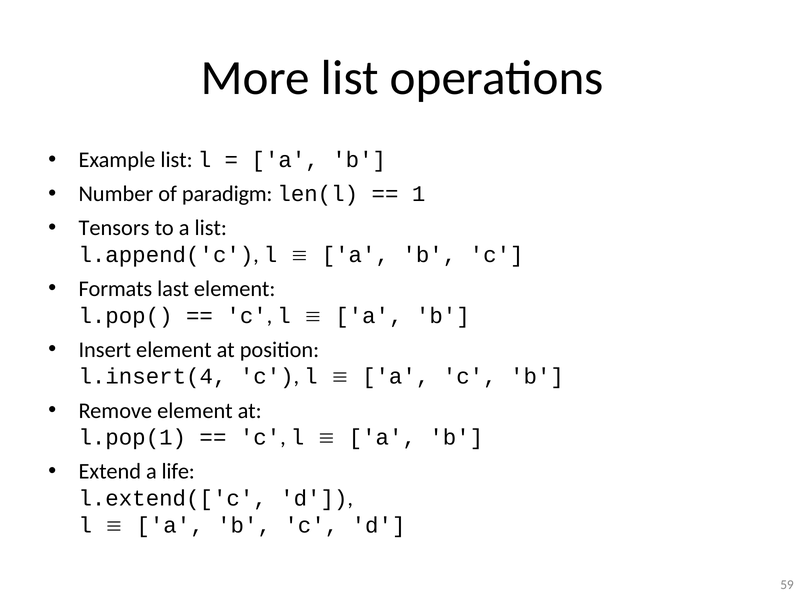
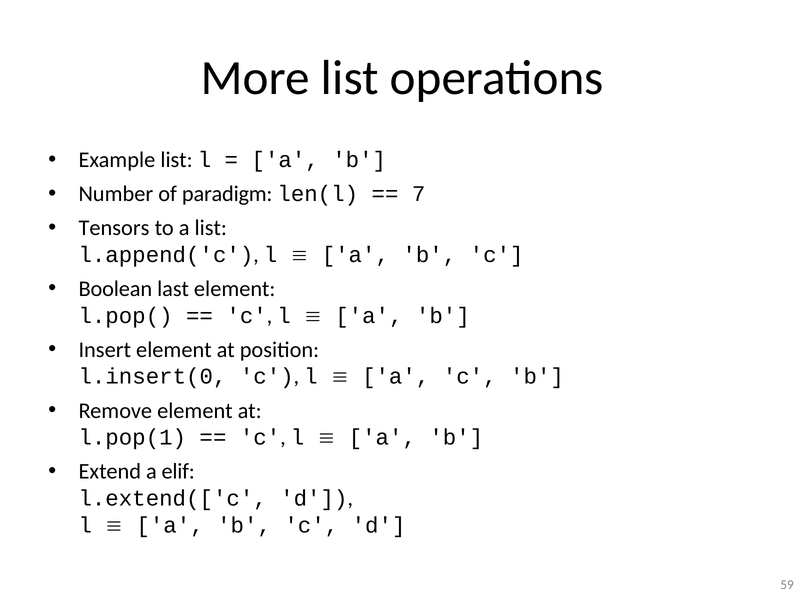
1: 1 -> 7
Formats: Formats -> Boolean
l.insert(4: l.insert(4 -> l.insert(0
life: life -> elif
